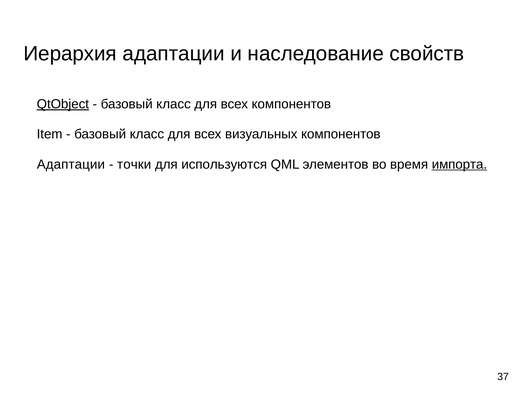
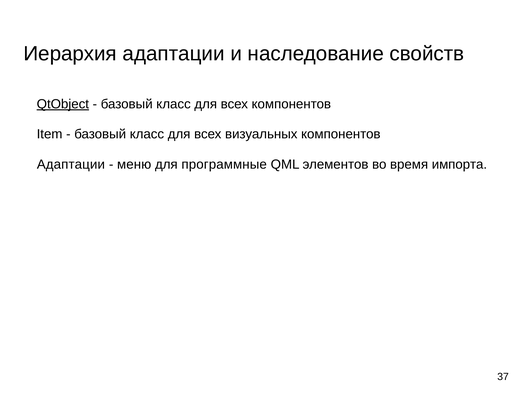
точки: точки -> меню
используются: используются -> программные
импорта underline: present -> none
